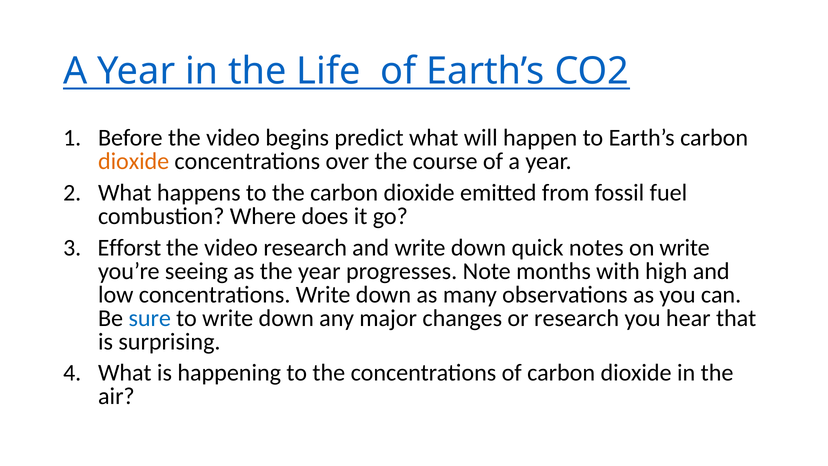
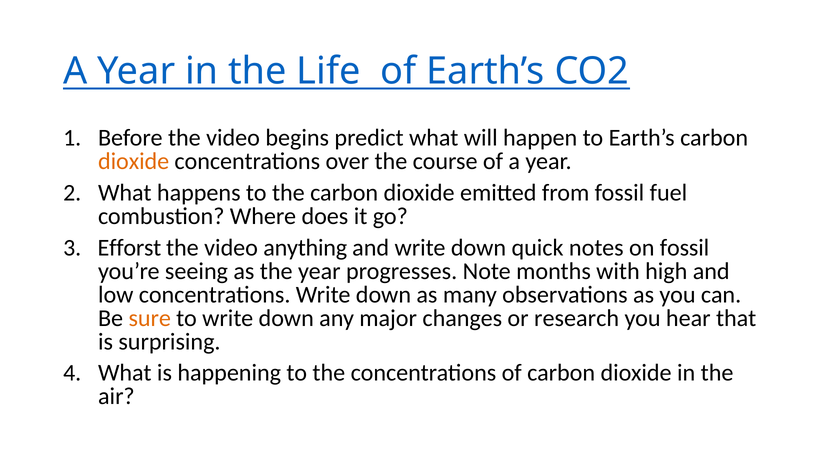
video research: research -> anything
on write: write -> fossil
sure colour: blue -> orange
